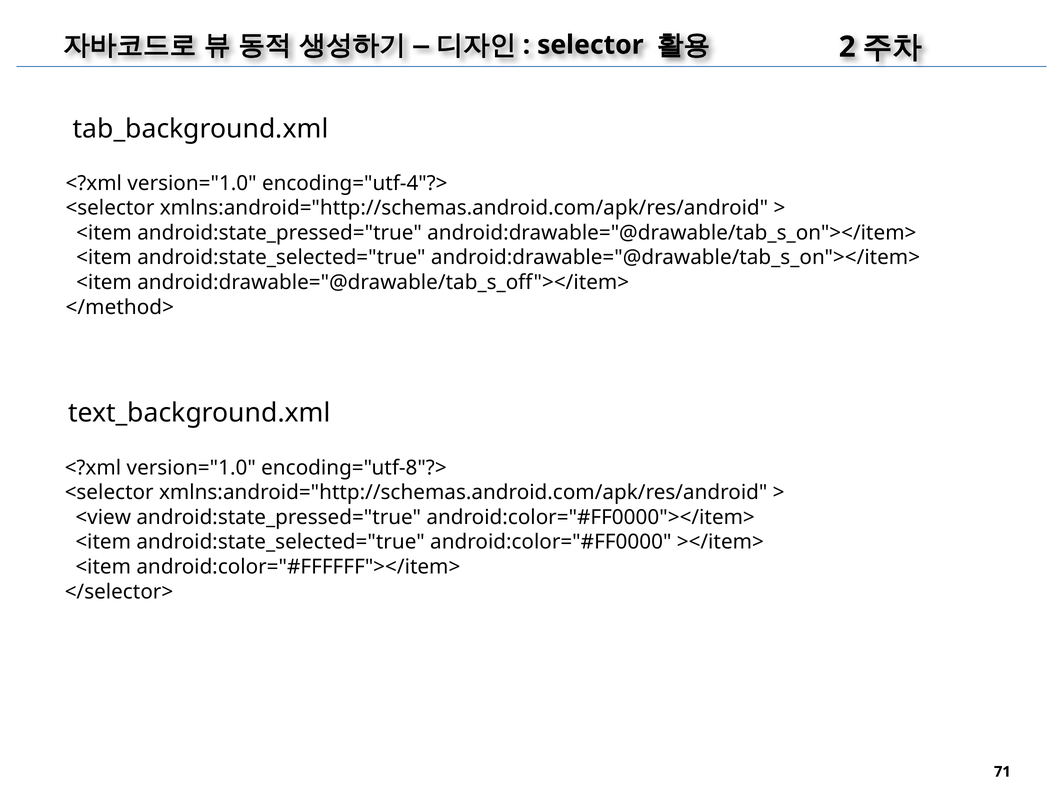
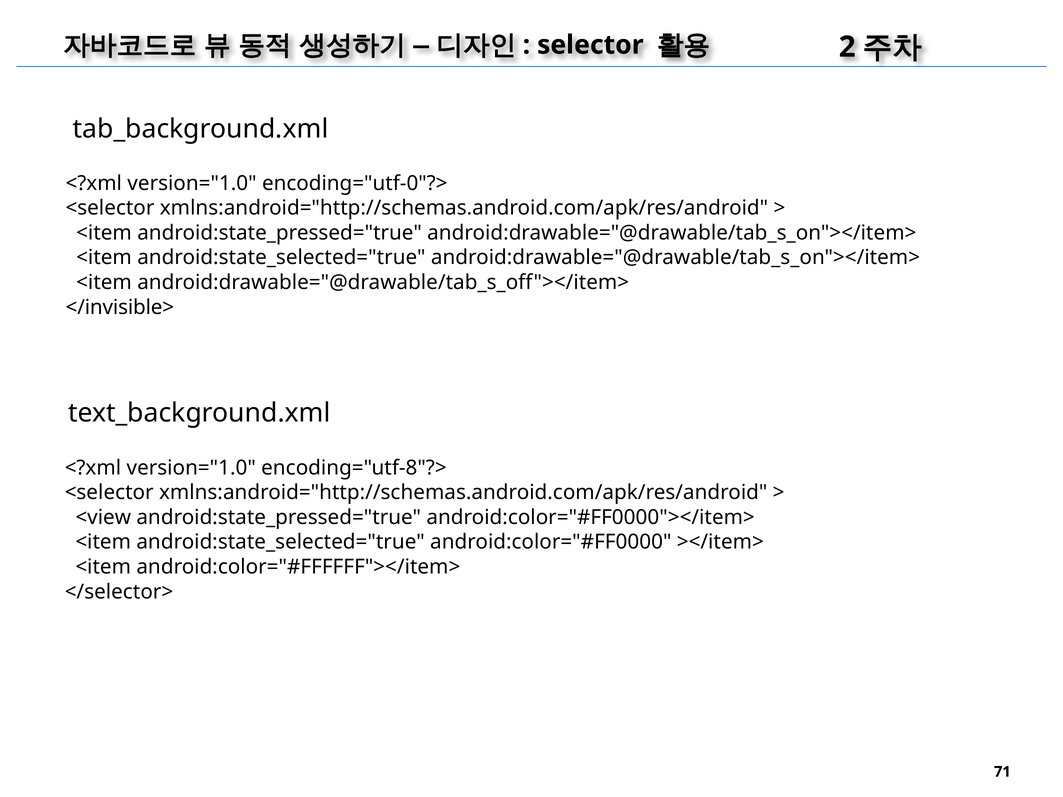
encoding="utf-4"?>: encoding="utf-4"?> -> encoding="utf-0"?>
</method>: </method> -> </invisible>
